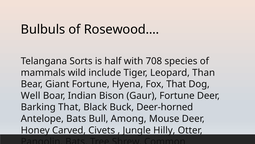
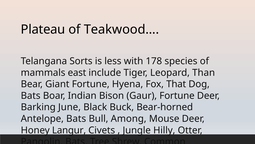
Bulbuls: Bulbuls -> Plateau
Rosewood…: Rosewood… -> Teakwood…
half: half -> less
708: 708 -> 178
wild: wild -> east
Well at (31, 95): Well -> Bats
Barking That: That -> June
Deer-horned: Deer-horned -> Bear-horned
Honey Carved: Carved -> Langur
